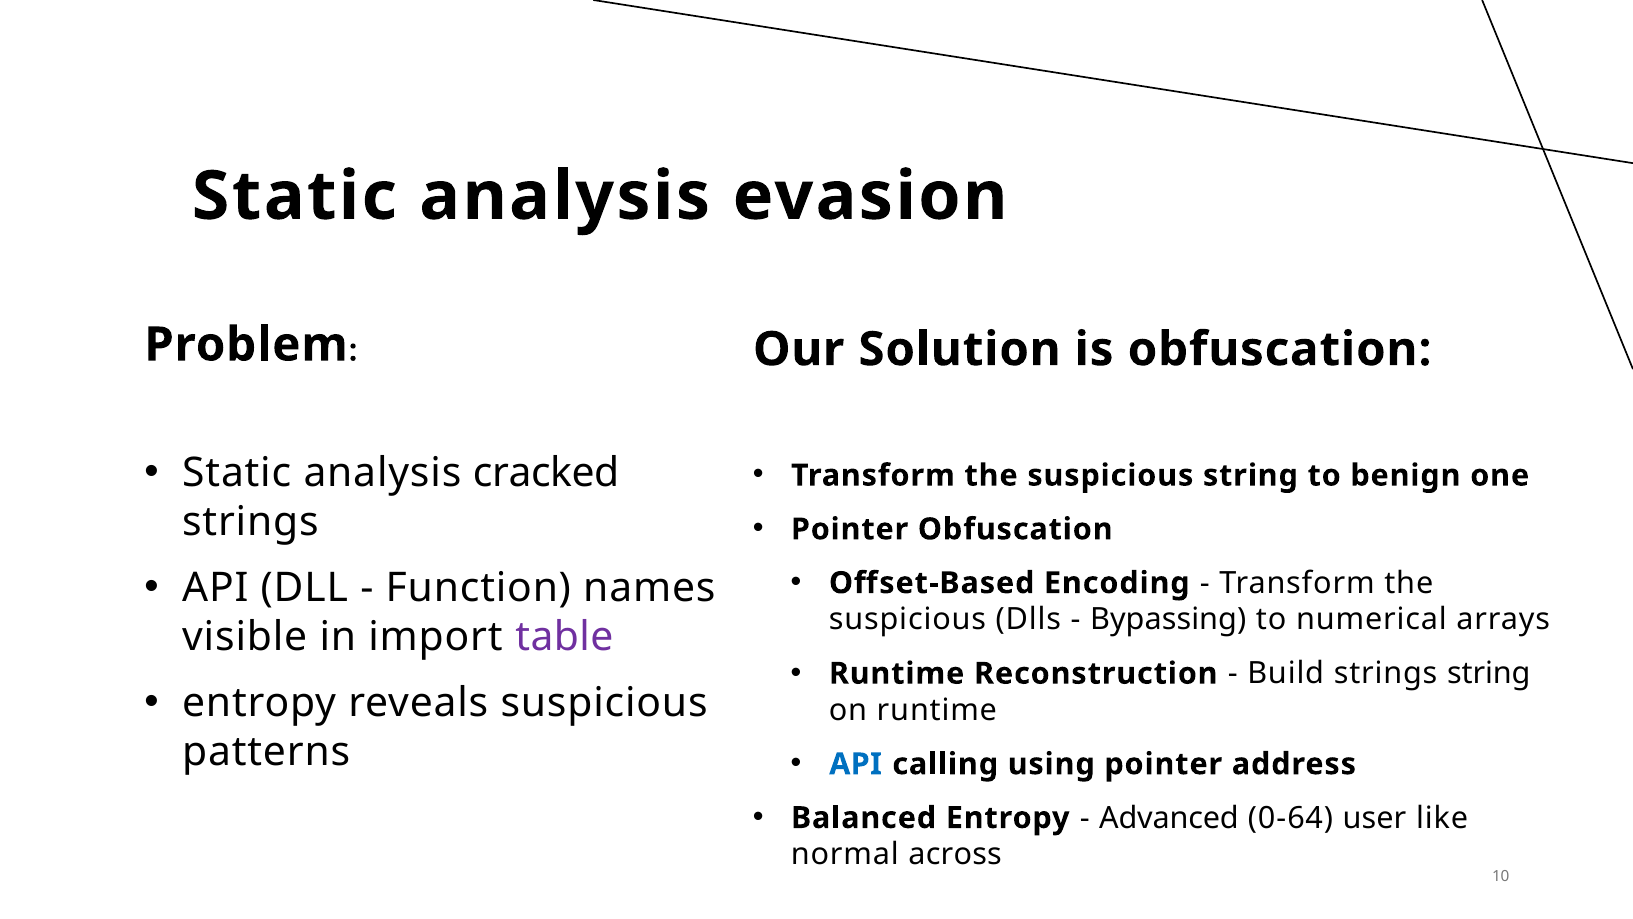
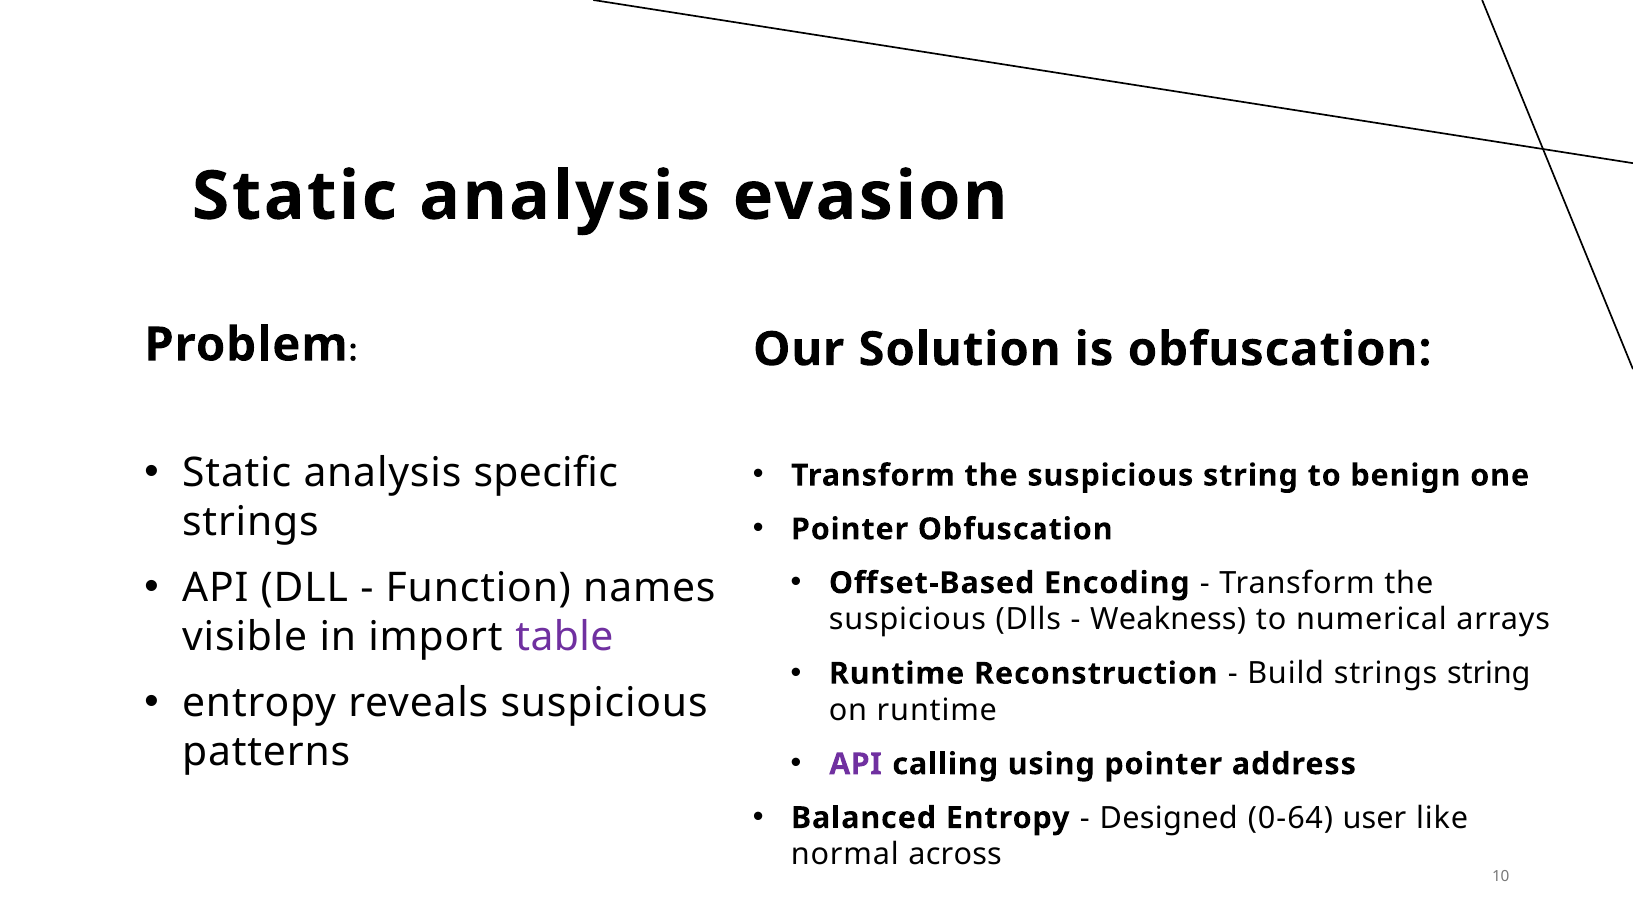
cracked: cracked -> specific
Bypassing: Bypassing -> Weakness
API at (856, 764) colour: blue -> purple
Advanced: Advanced -> Designed
